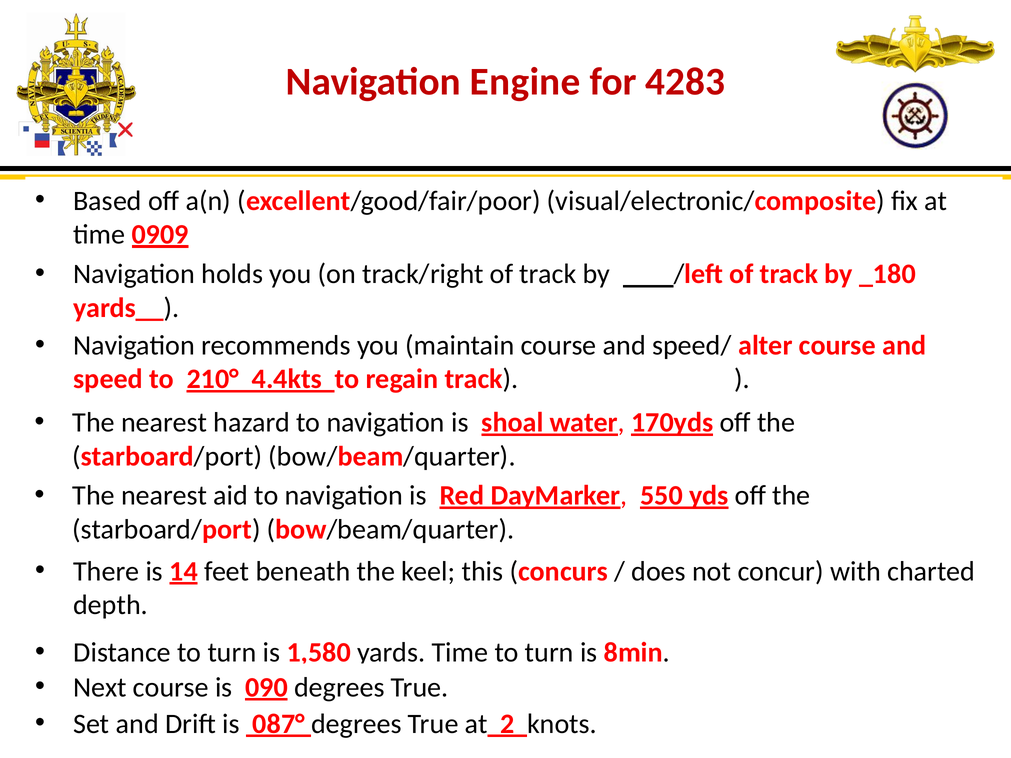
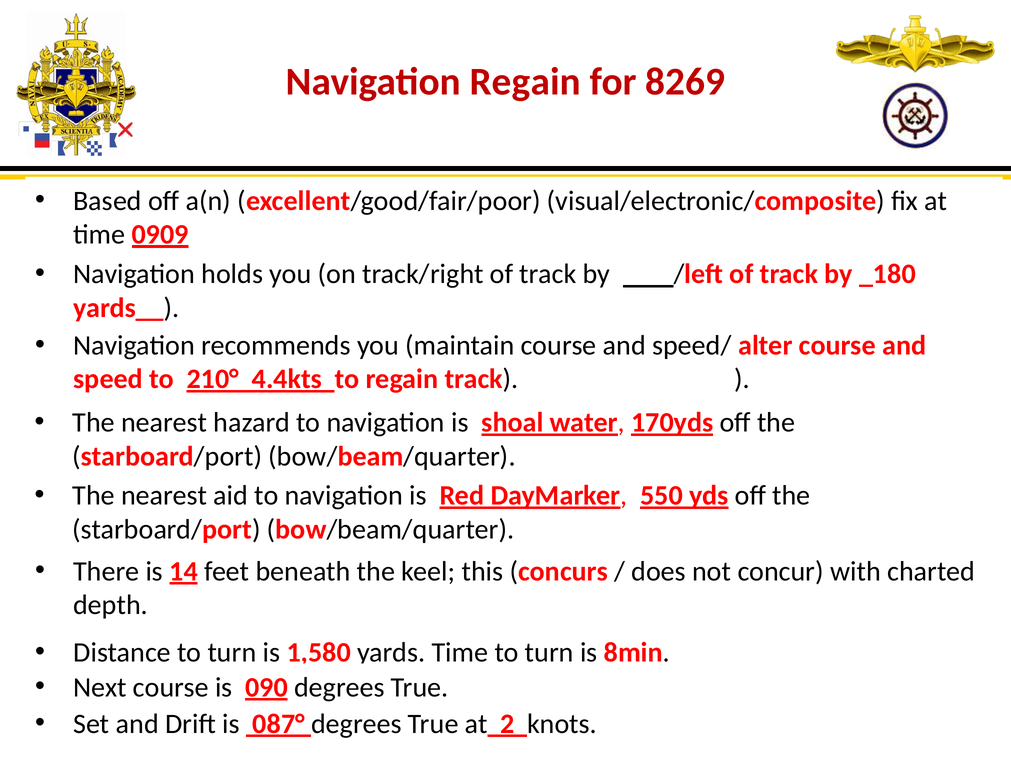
Navigation Engine: Engine -> Regain
4283: 4283 -> 8269
